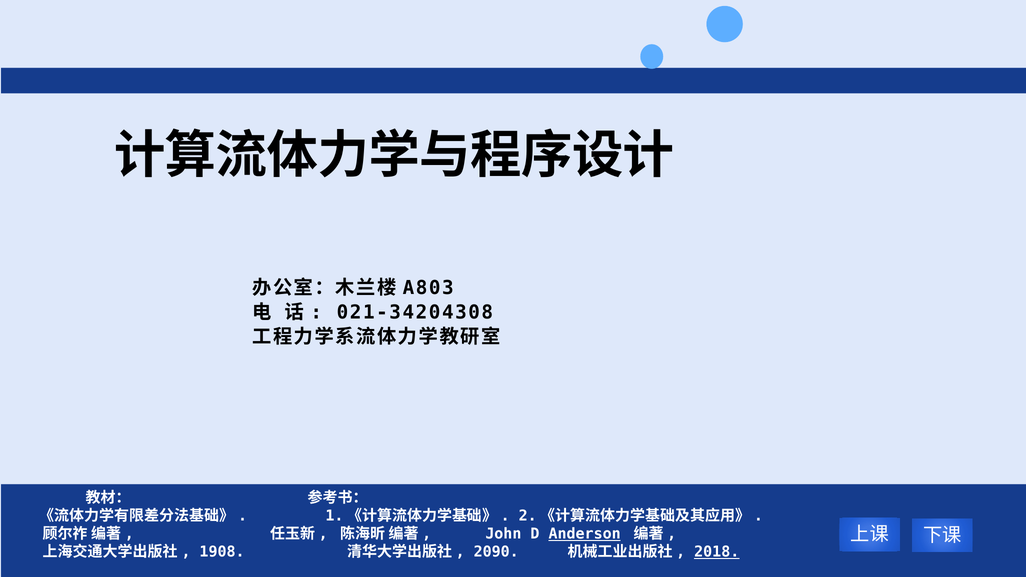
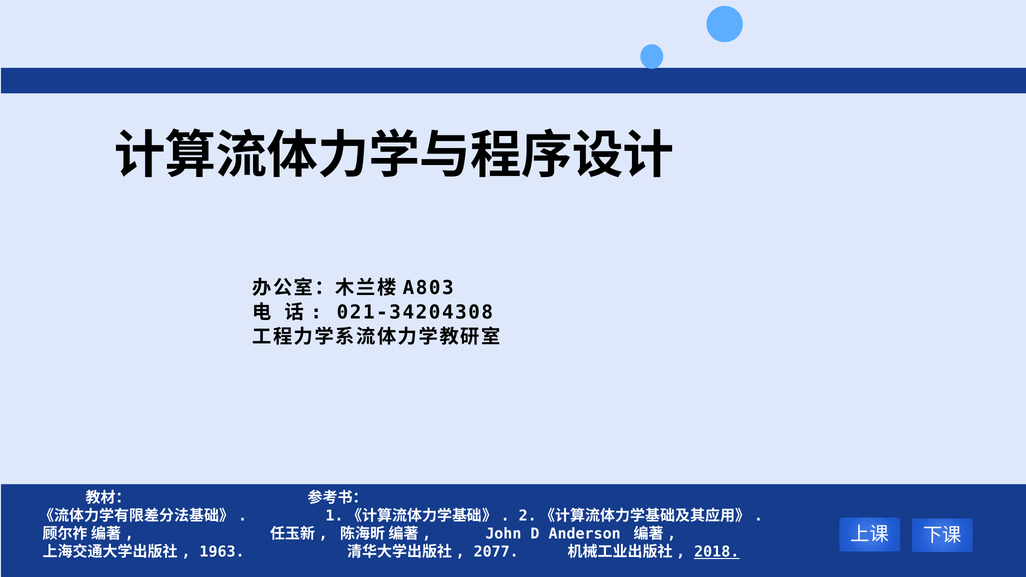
Anderson underline: present -> none
1908: 1908 -> 1963
2090: 2090 -> 2077
